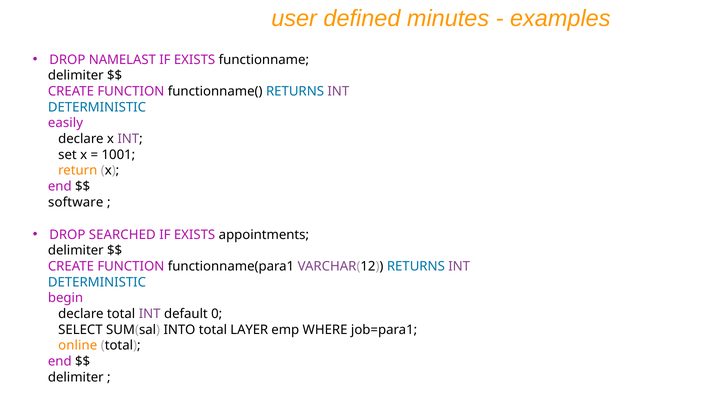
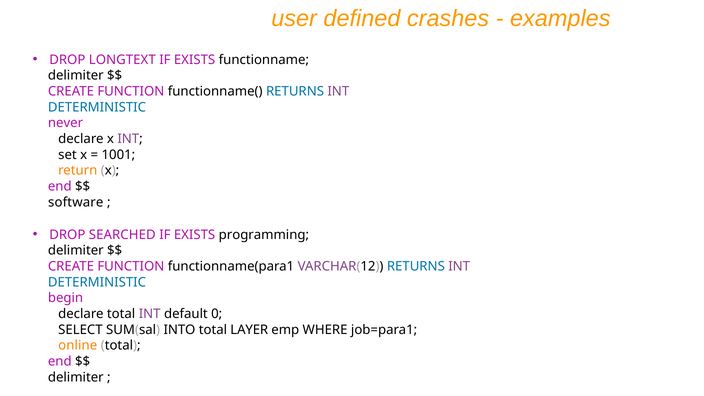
minutes: minutes -> crashes
NAMELAST: NAMELAST -> LONGTEXT
easily: easily -> never
appointments: appointments -> programming
